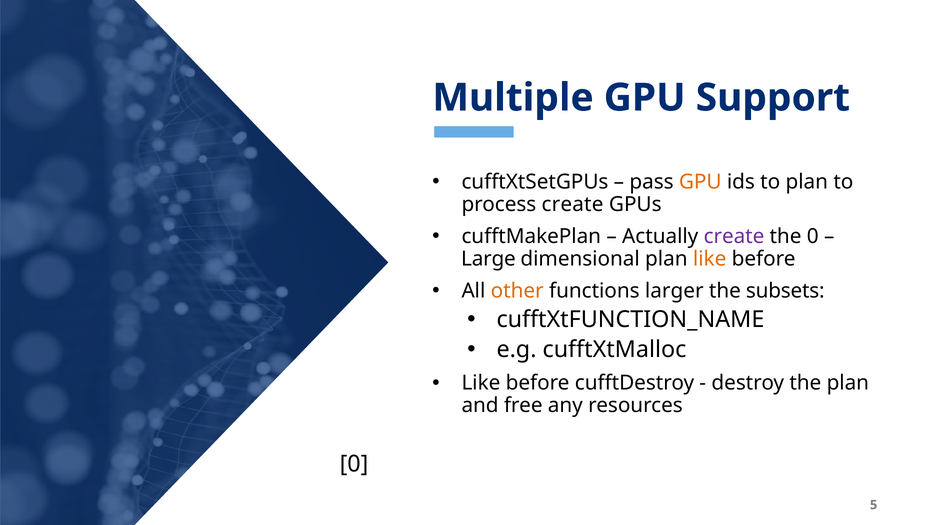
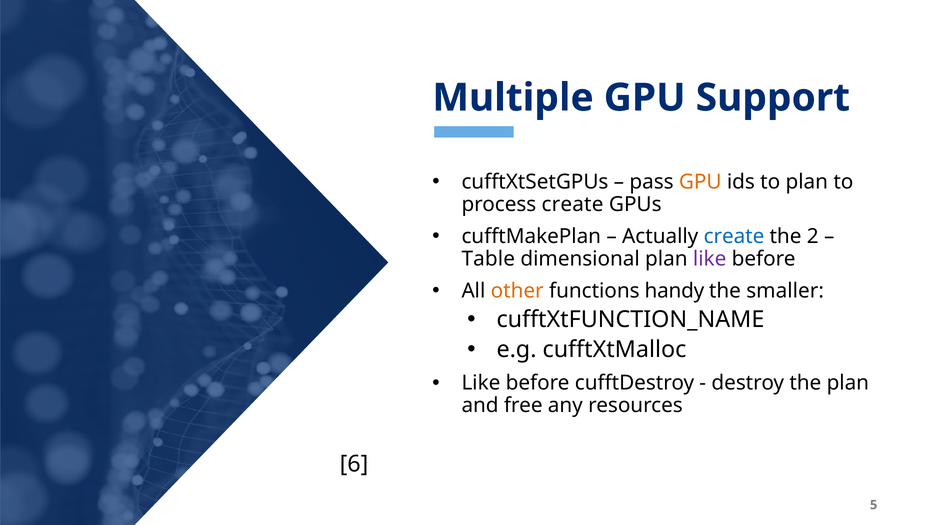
create at (734, 237) colour: purple -> blue
the 0: 0 -> 2
Large: Large -> Table
like at (710, 259) colour: orange -> purple
larger: larger -> handy
subsets: subsets -> smaller
0 at (354, 465): 0 -> 6
